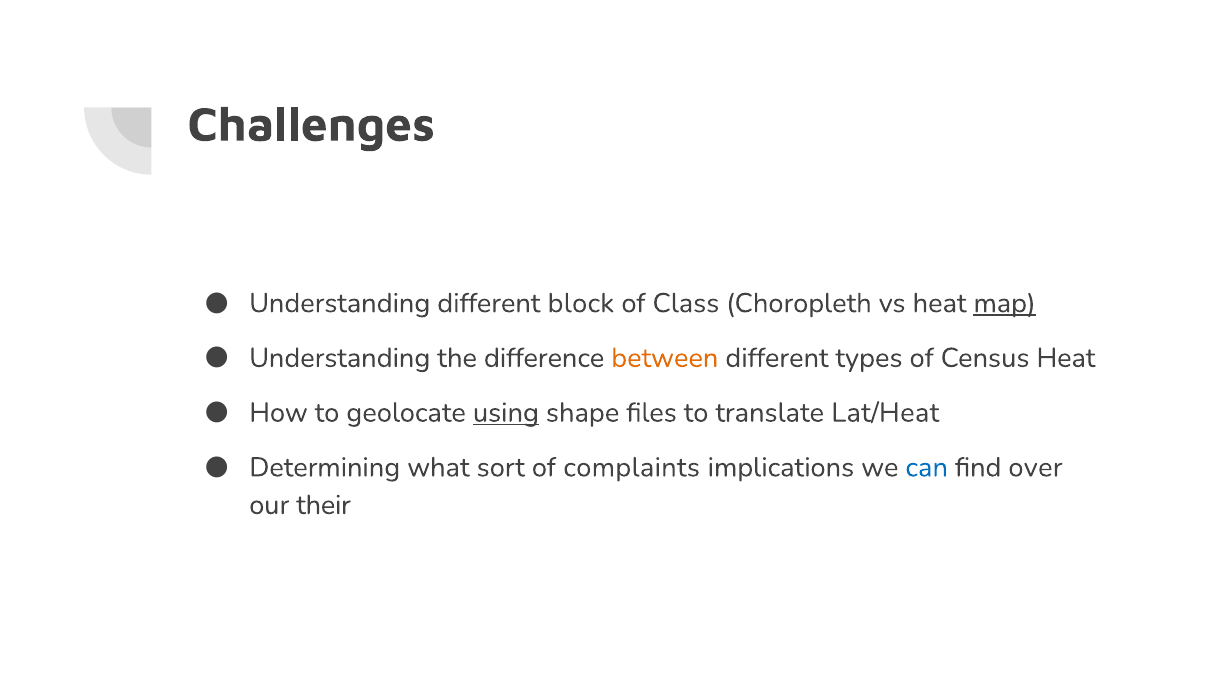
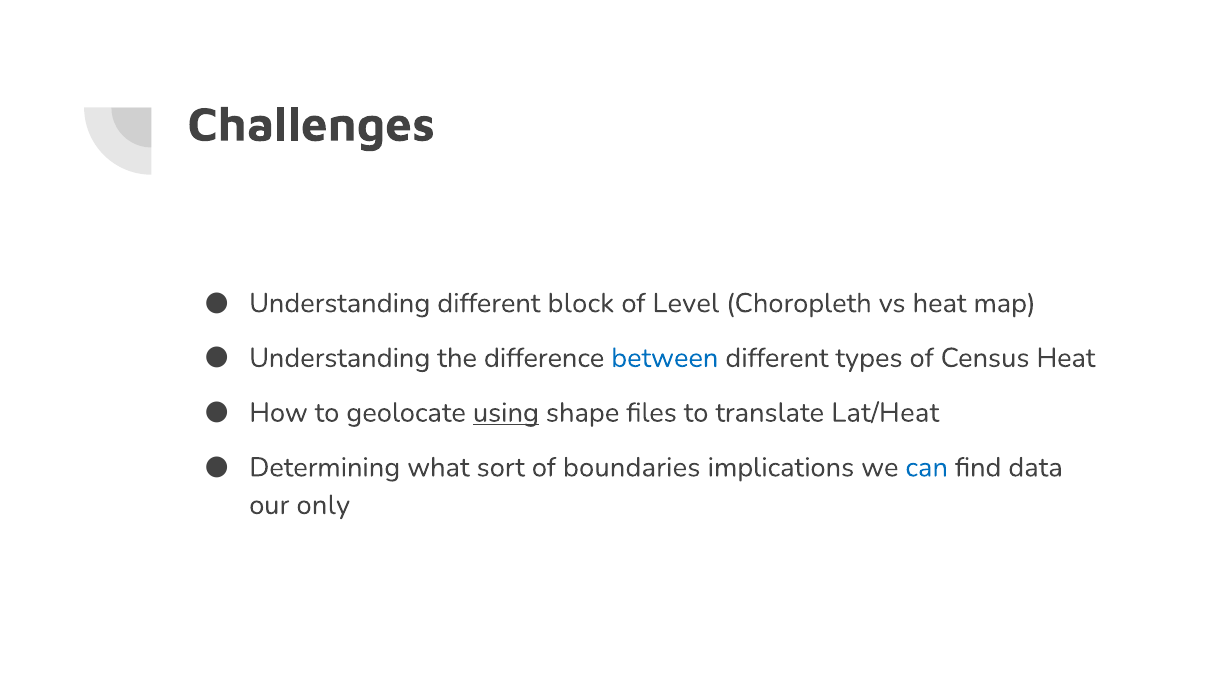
Class: Class -> Level
map underline: present -> none
between colour: orange -> blue
complaints: complaints -> boundaries
over: over -> data
their: their -> only
